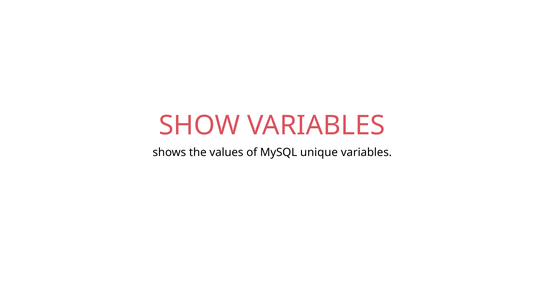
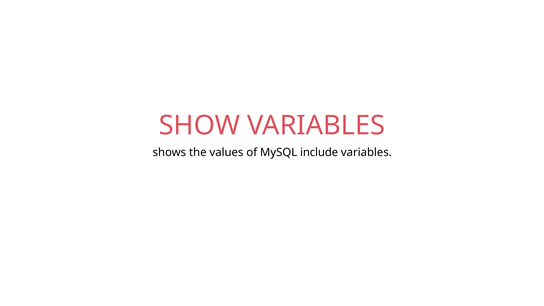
unique: unique -> include
